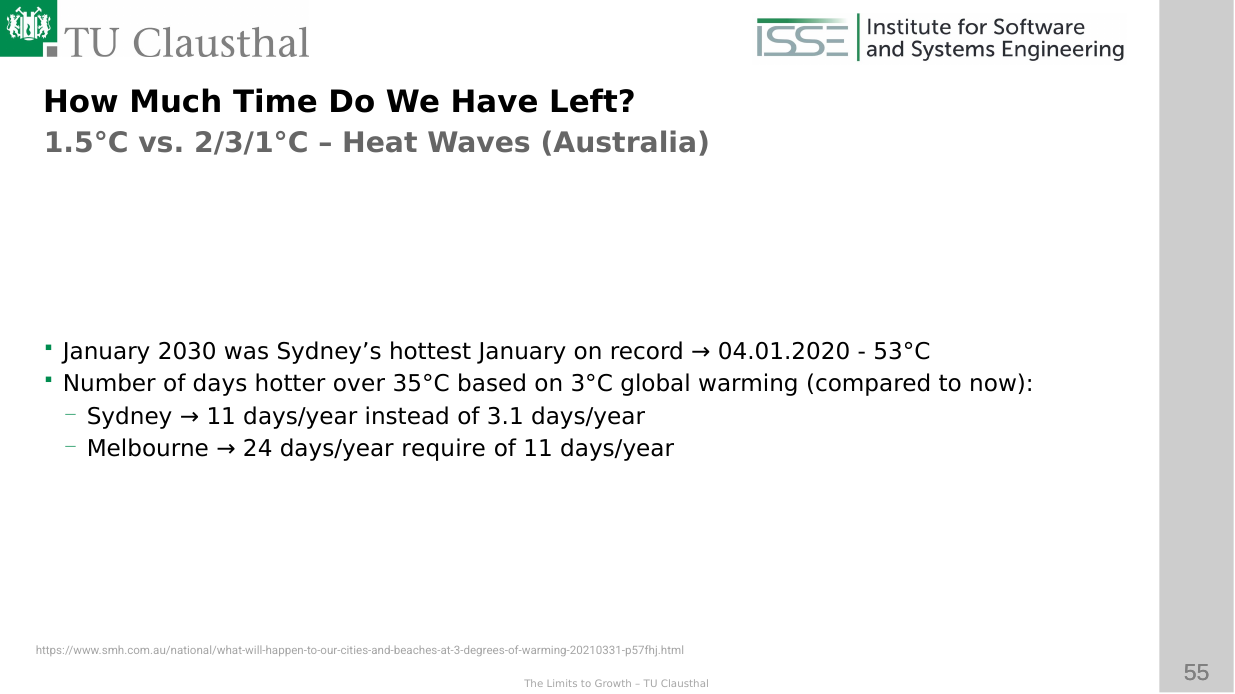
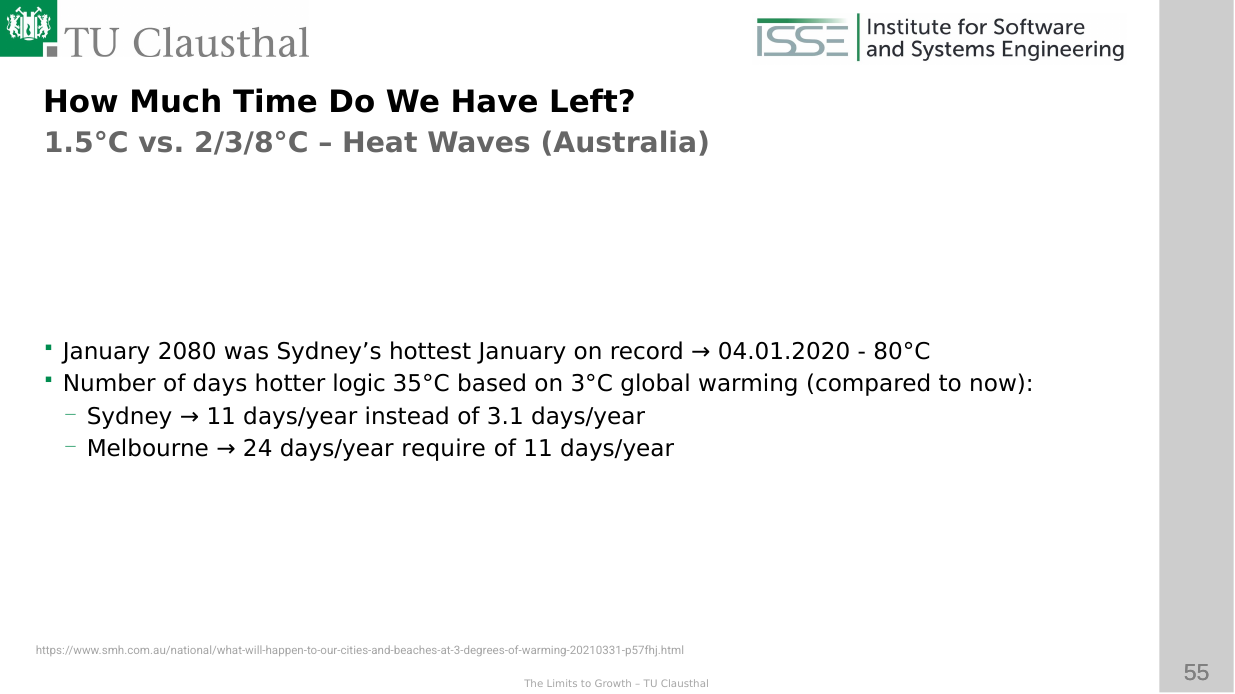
2/3/1°C: 2/3/1°C -> 2/3/8°C
2030: 2030 -> 2080
53°C: 53°C -> 80°C
over: over -> logic
